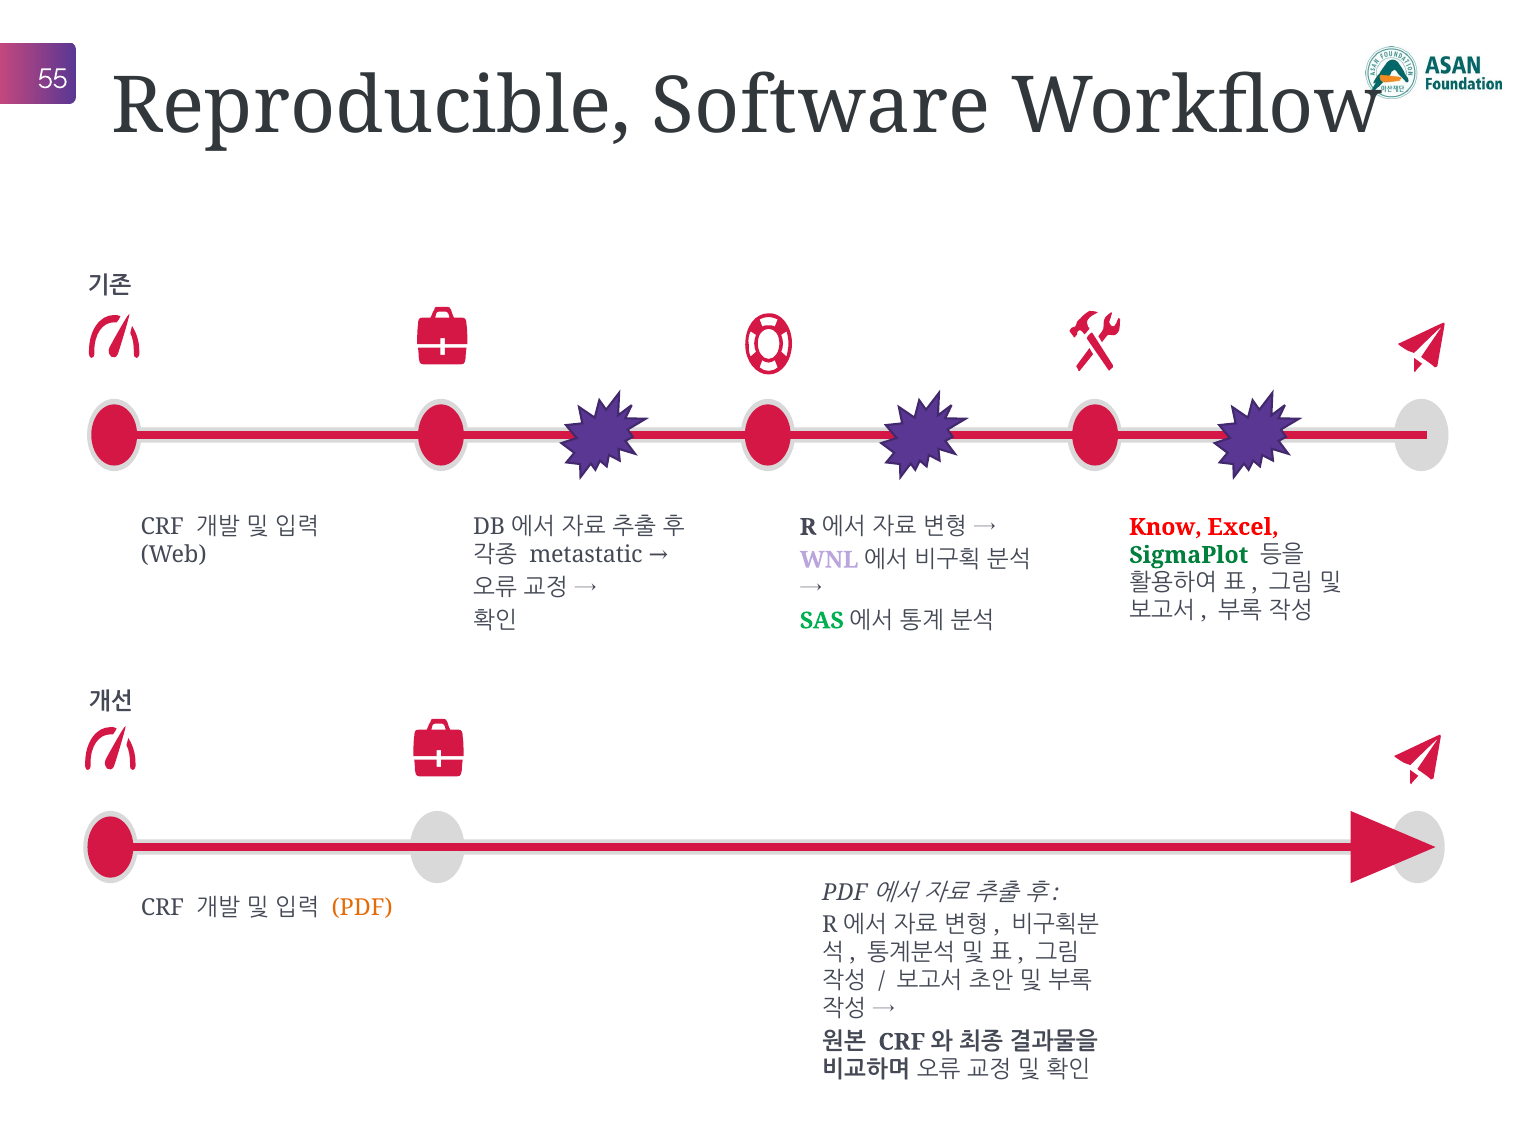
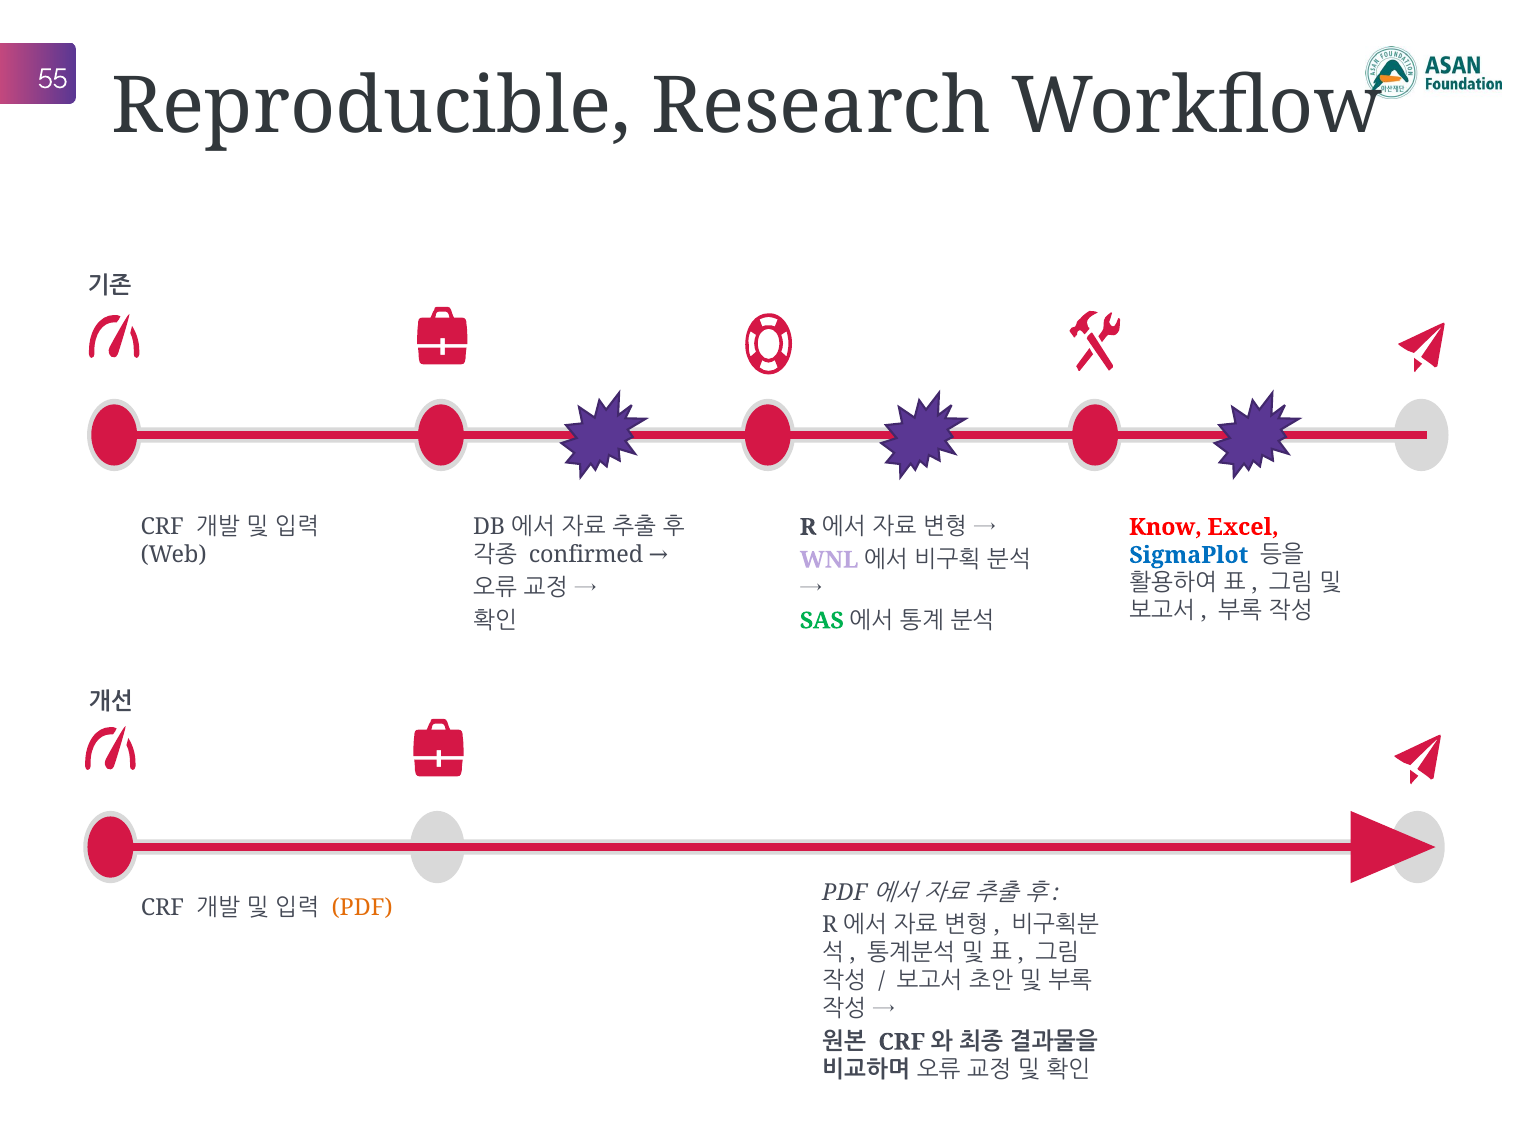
Software: Software -> Research
metastatic: metastatic -> confirmed
SigmaPlot colour: green -> blue
